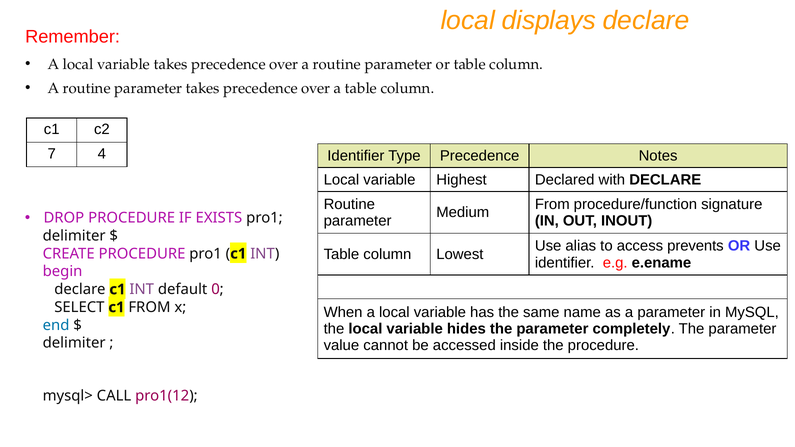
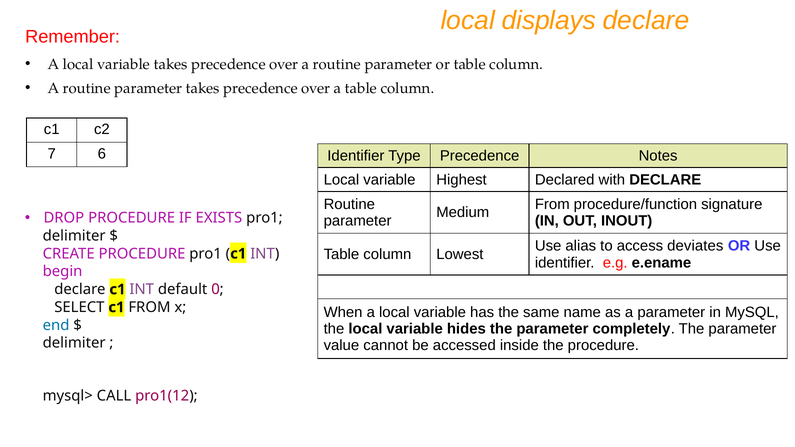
4: 4 -> 6
prevents: prevents -> deviates
